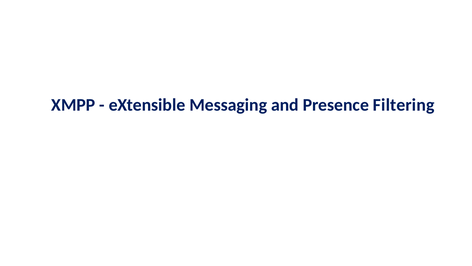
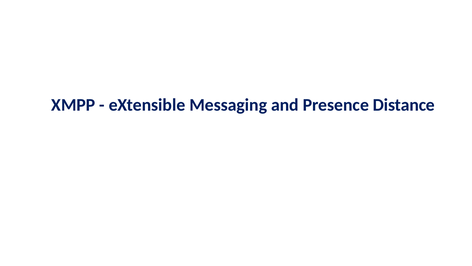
Filtering: Filtering -> Distance
